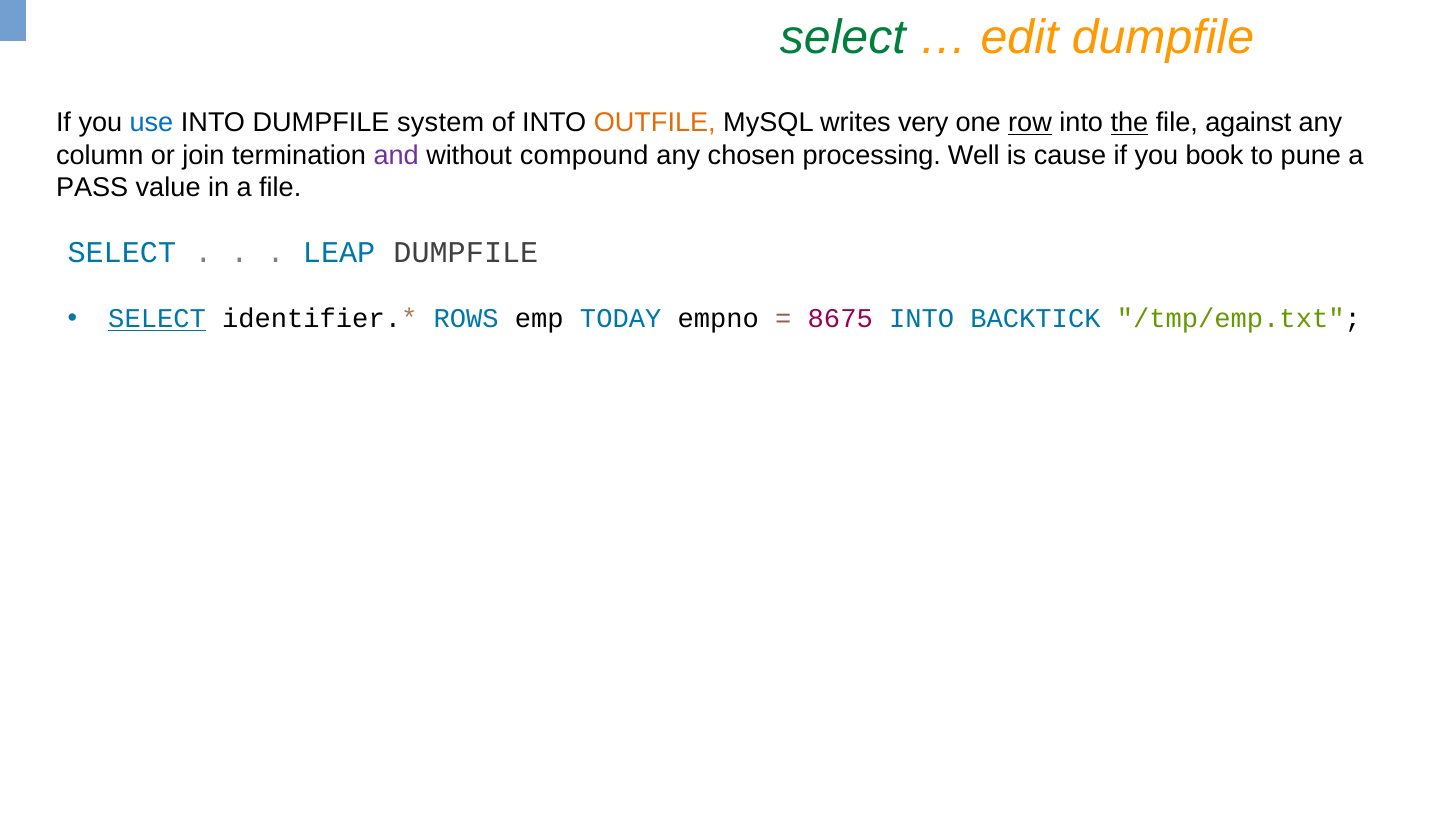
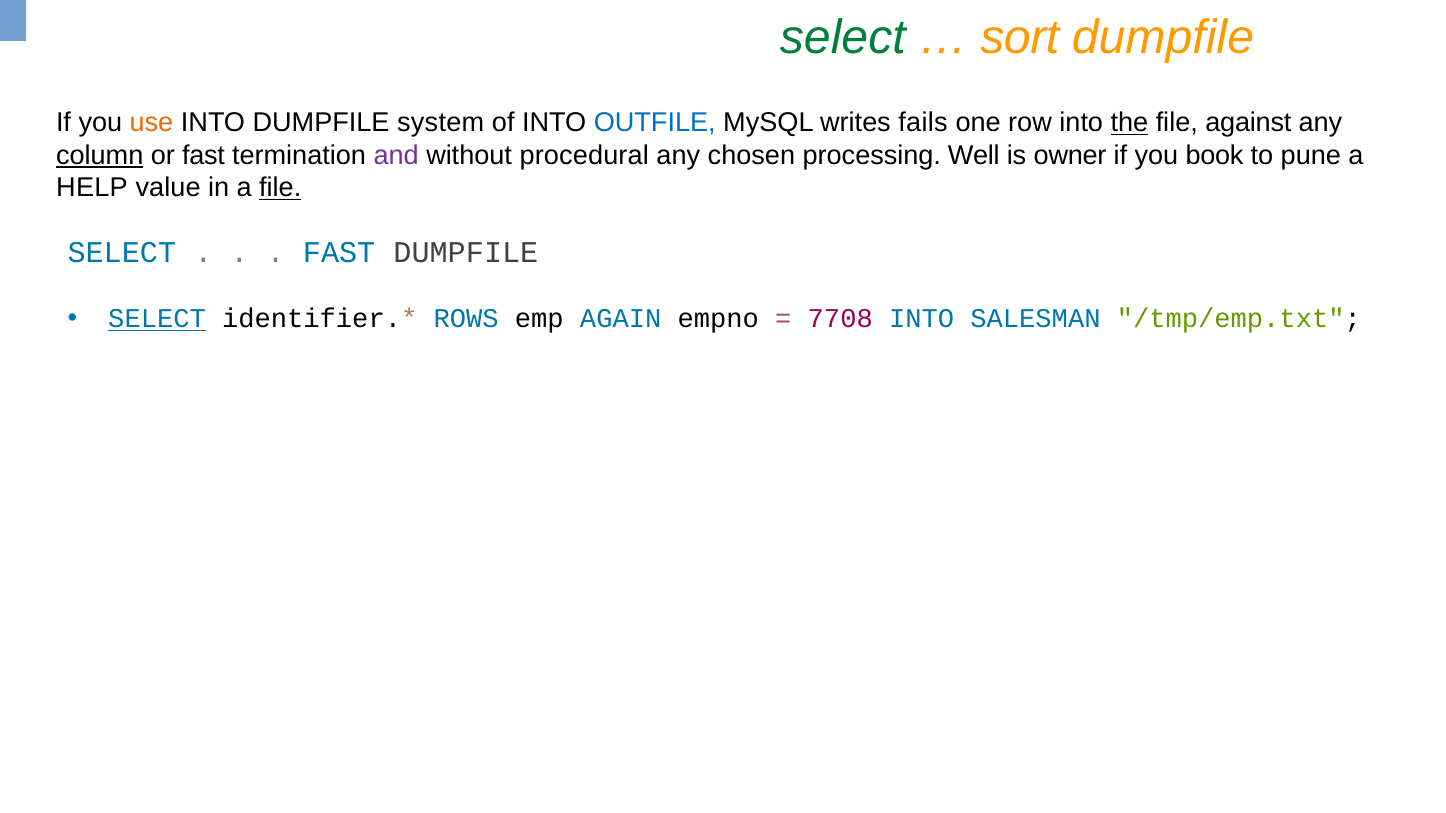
edit: edit -> sort
use colour: blue -> orange
OUTFILE colour: orange -> blue
very: very -> fails
row underline: present -> none
column underline: none -> present
or join: join -> fast
compound: compound -> procedural
cause: cause -> owner
PASS: PASS -> HELP
file at (280, 188) underline: none -> present
LEAP at (339, 253): LEAP -> FAST
TODAY: TODAY -> AGAIN
8675: 8675 -> 7708
BACKTICK: BACKTICK -> SALESMAN
